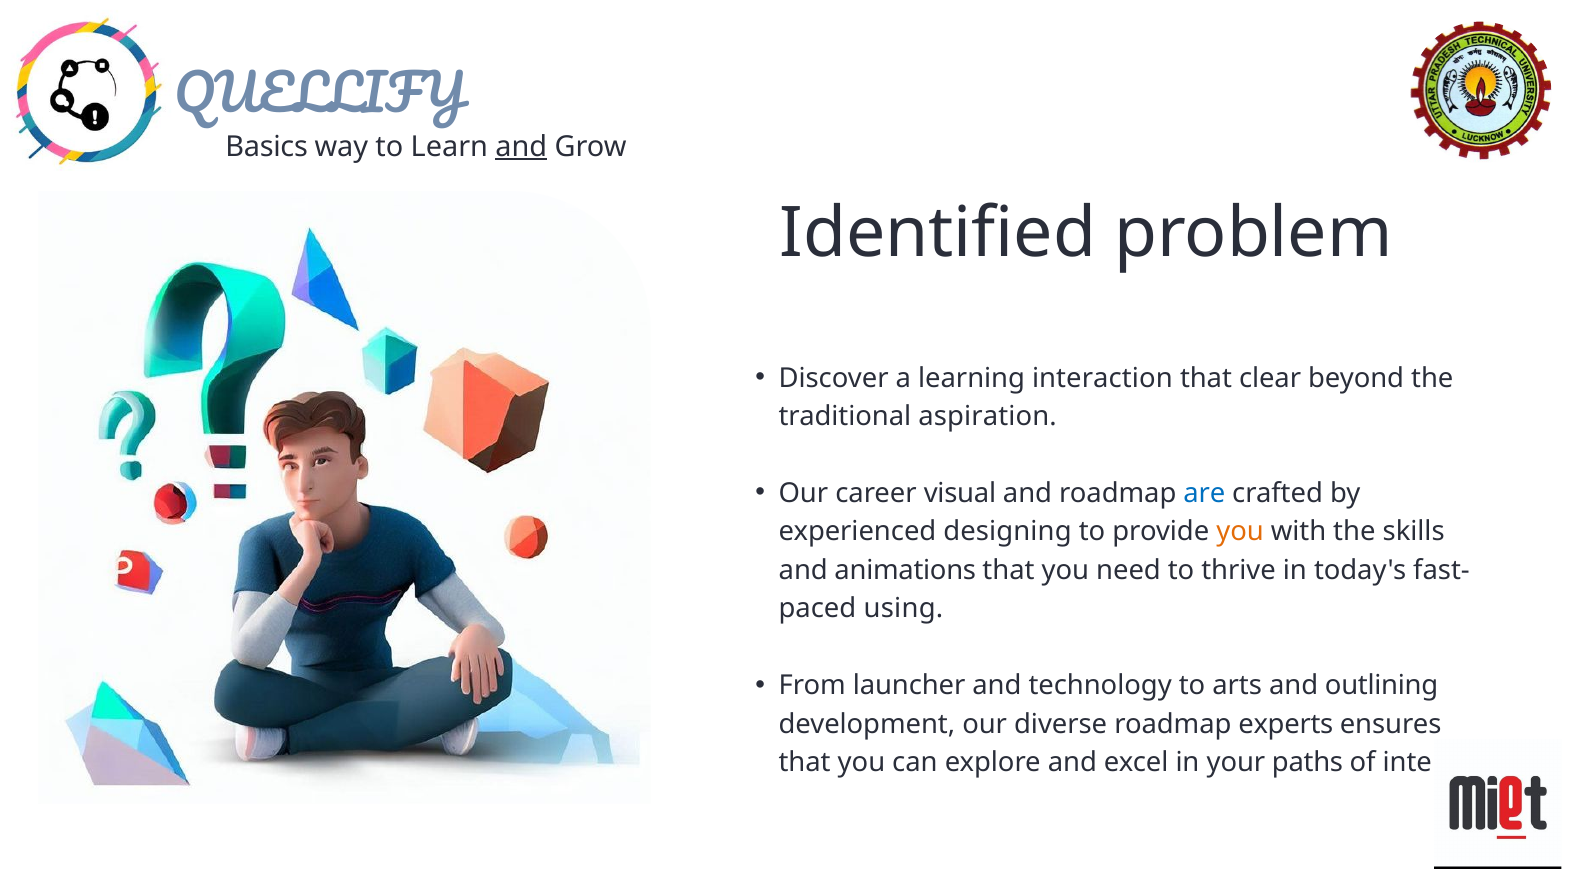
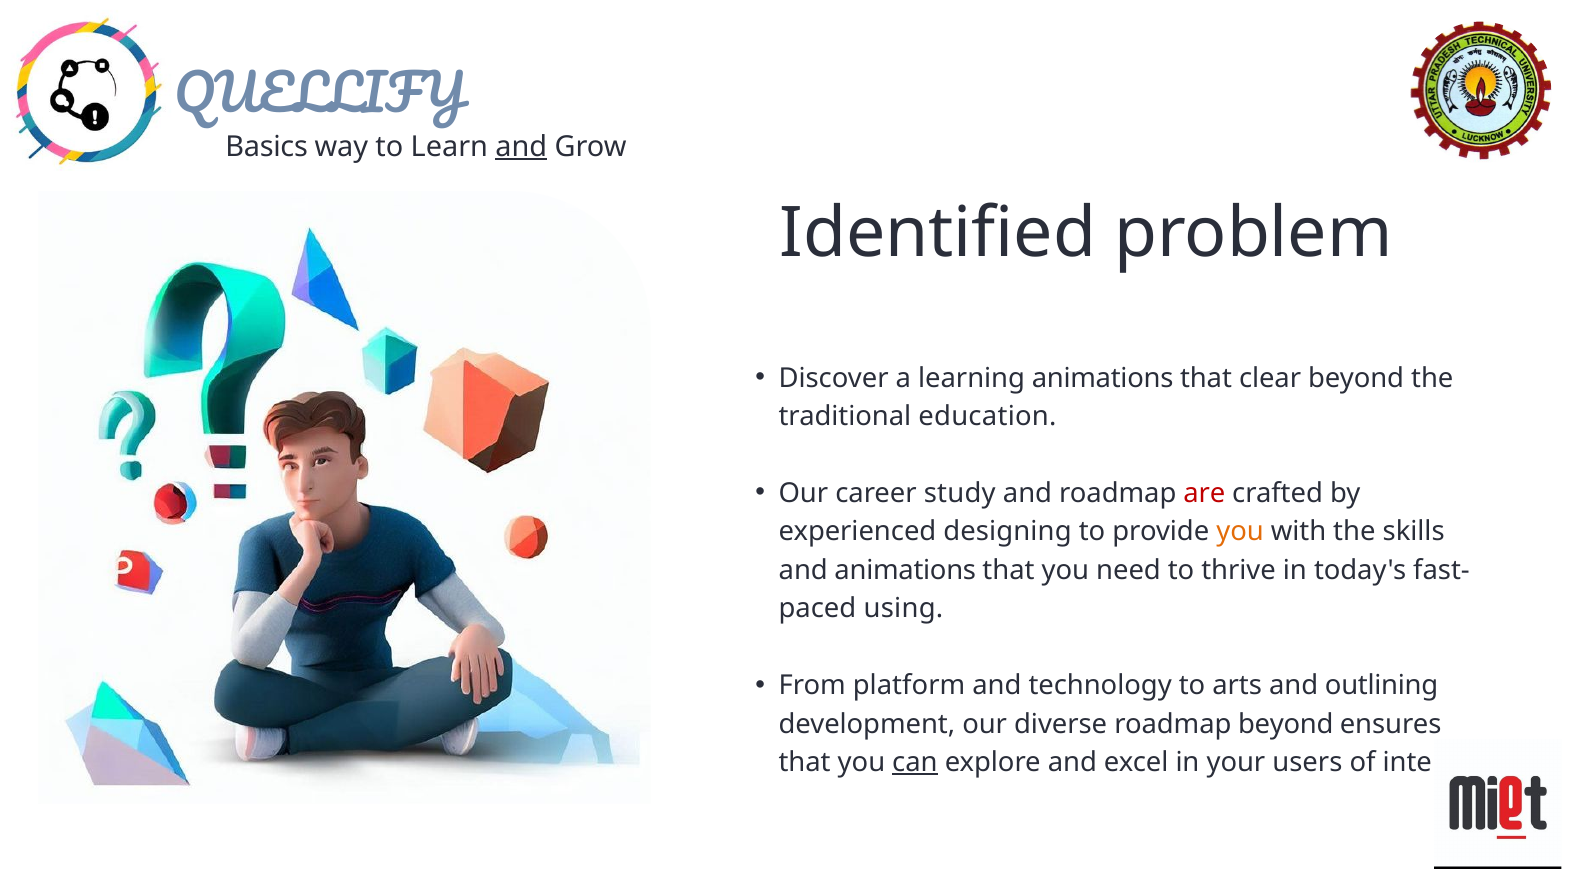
learning interaction: interaction -> animations
aspiration: aspiration -> education
visual: visual -> study
are colour: blue -> red
launcher: launcher -> platform
roadmap experts: experts -> beyond
can underline: none -> present
paths: paths -> users
